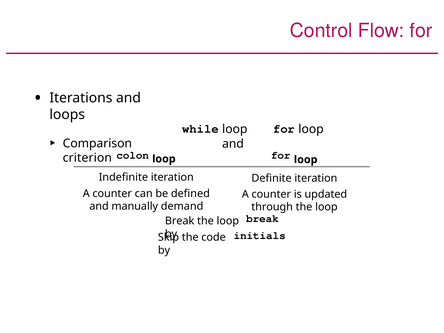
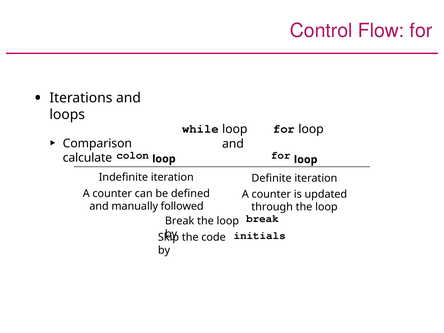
criterion: criterion -> calculate
demand: demand -> followed
